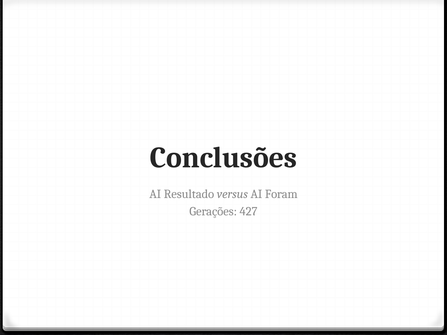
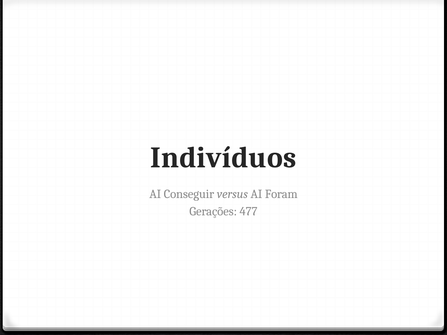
Conclusões: Conclusões -> Indivíduos
Resultado: Resultado -> Conseguir
427: 427 -> 477
